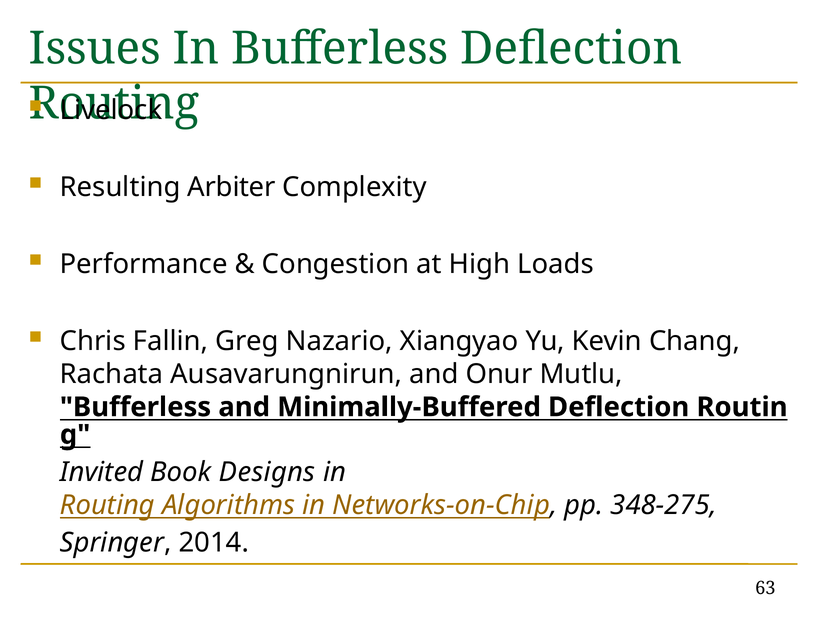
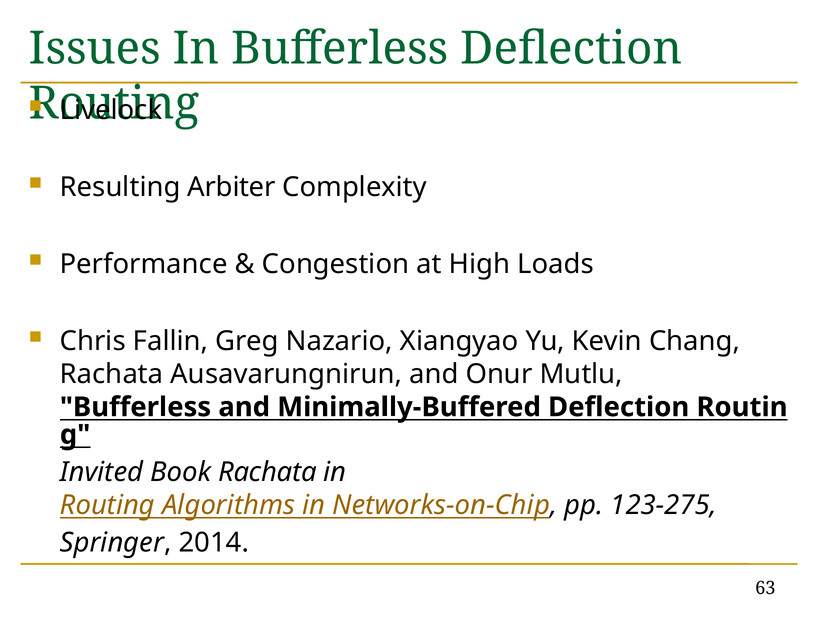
Book Designs: Designs -> Rachata
348-275: 348-275 -> 123-275
